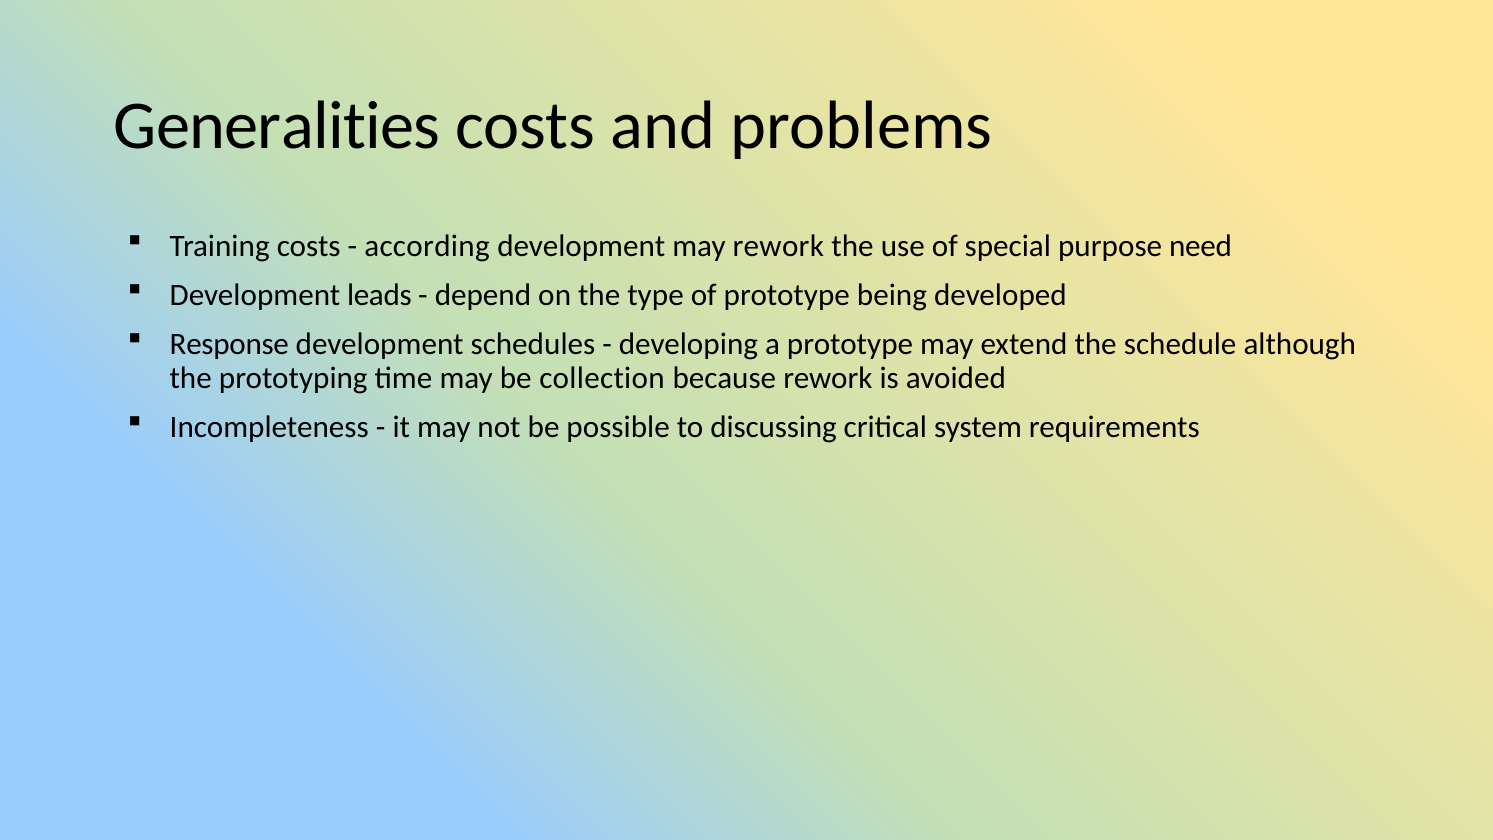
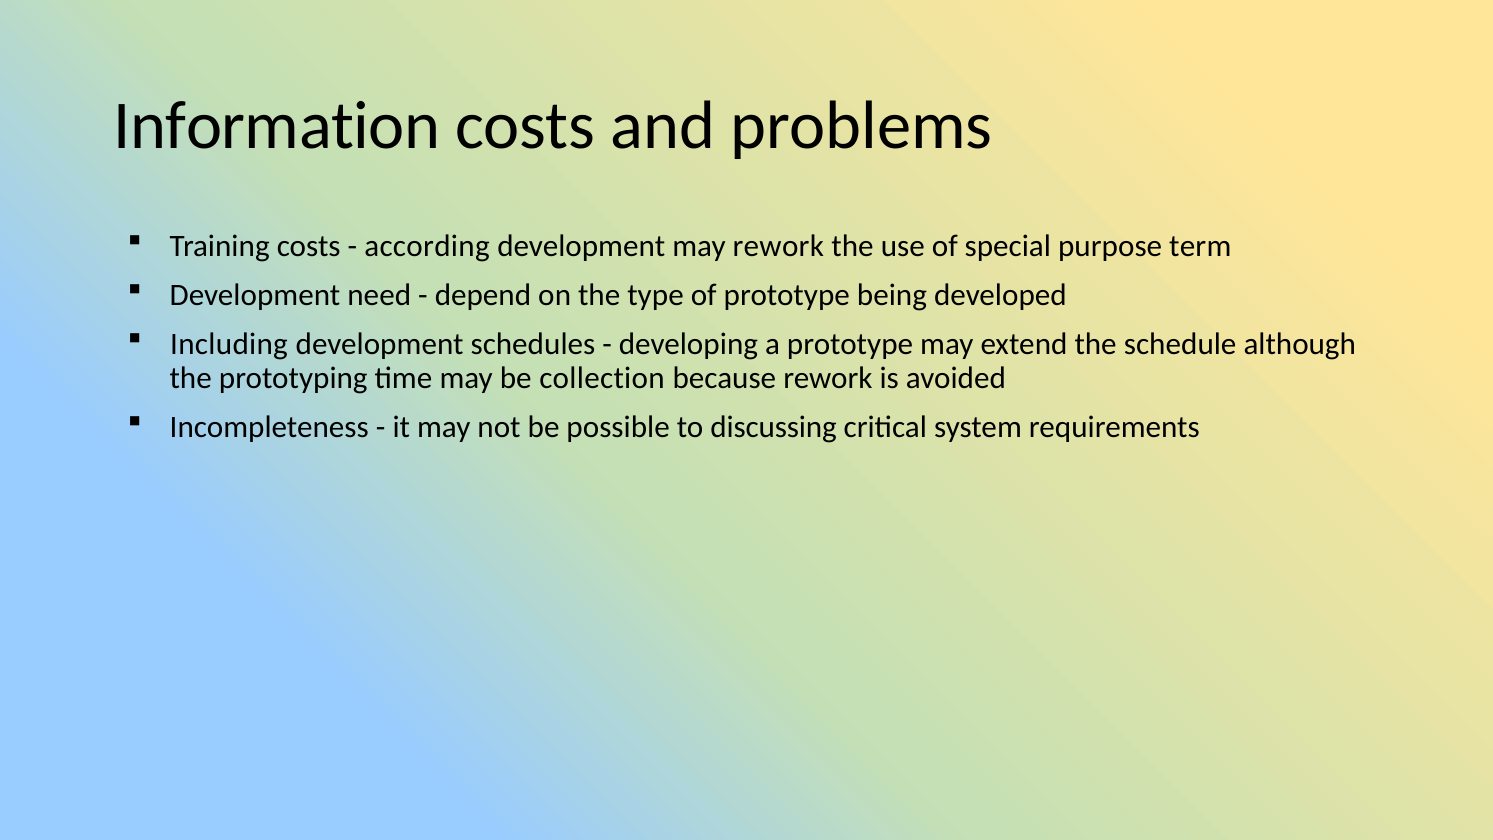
Generalities: Generalities -> Information
need: need -> term
leads: leads -> need
Response: Response -> Including
